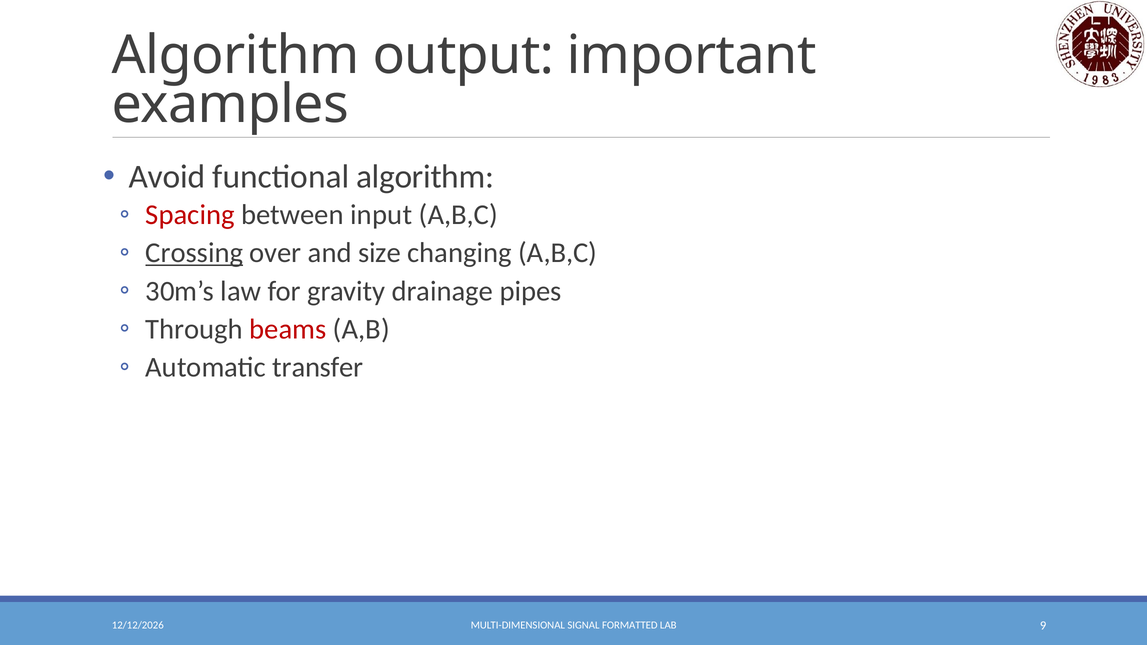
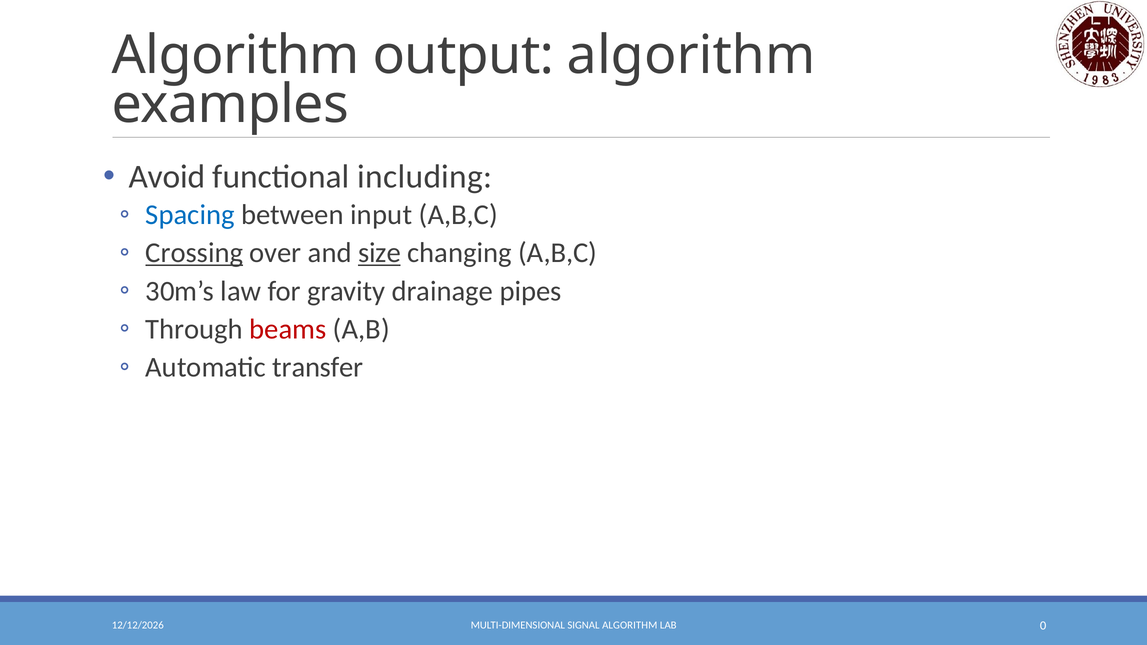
output important: important -> algorithm
functional algorithm: algorithm -> including
Spacing colour: red -> blue
size underline: none -> present
SIGNAL FORMATTED: FORMATTED -> ALGORITHM
9: 9 -> 0
